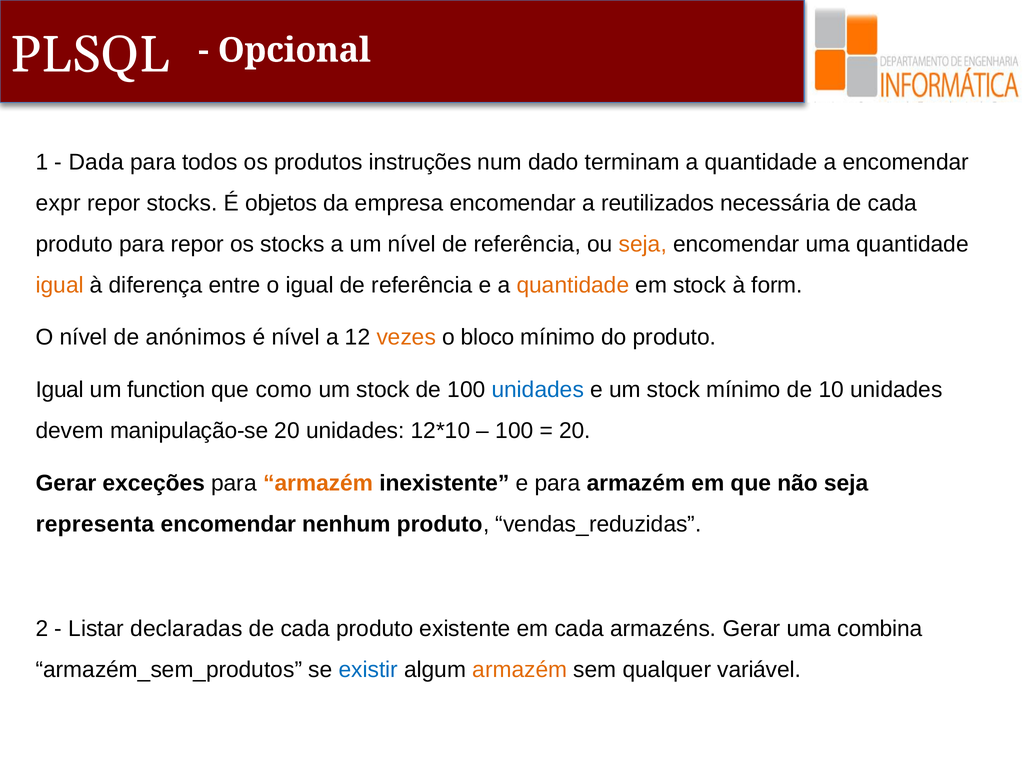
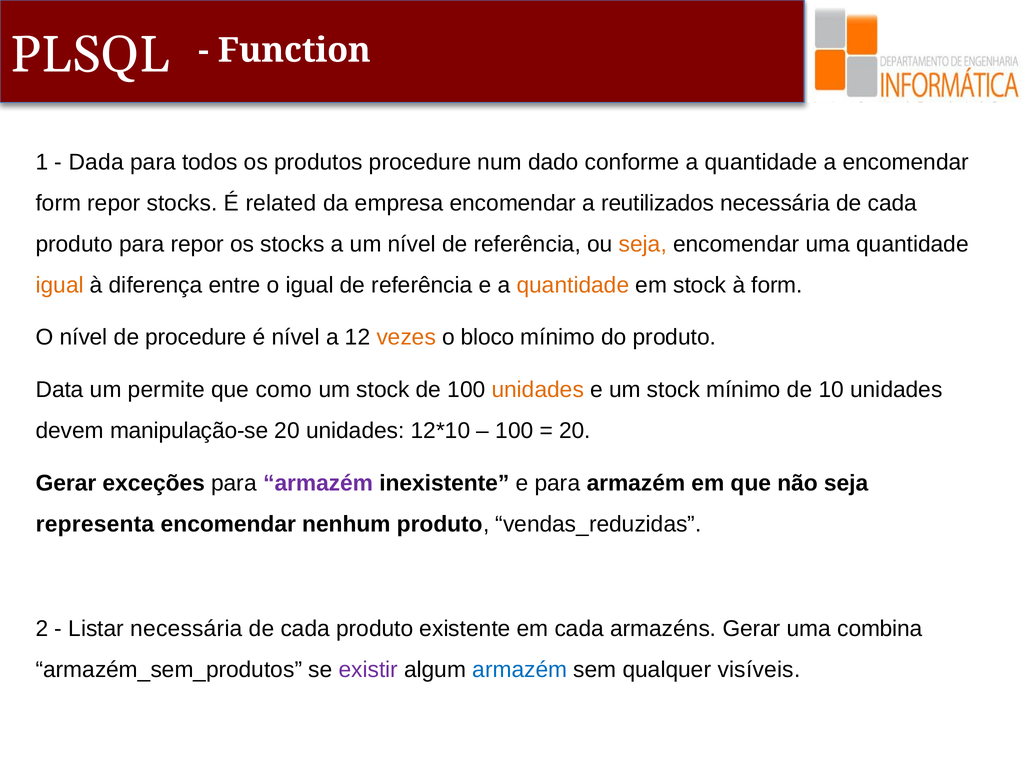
Opcional: Opcional -> Function
produtos instruções: instruções -> procedure
terminam: terminam -> conforme
expr at (58, 203): expr -> form
objetos: objetos -> related
de anónimos: anónimos -> procedure
Igual at (60, 390): Igual -> Data
function: function -> permite
unidades at (538, 390) colour: blue -> orange
armazém at (318, 483) colour: orange -> purple
Listar declaradas: declaradas -> necessária
existir colour: blue -> purple
armazém at (520, 670) colour: orange -> blue
variável: variável -> visíveis
